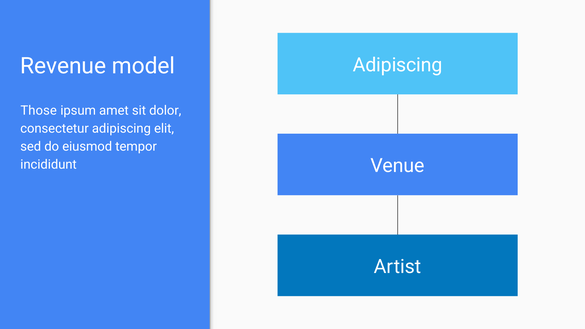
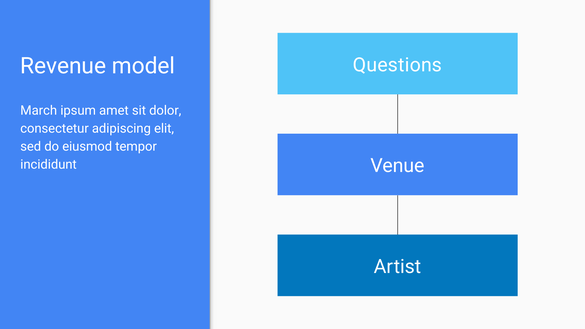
Adipiscing at (398, 65): Adipiscing -> Questions
Those: Those -> March
